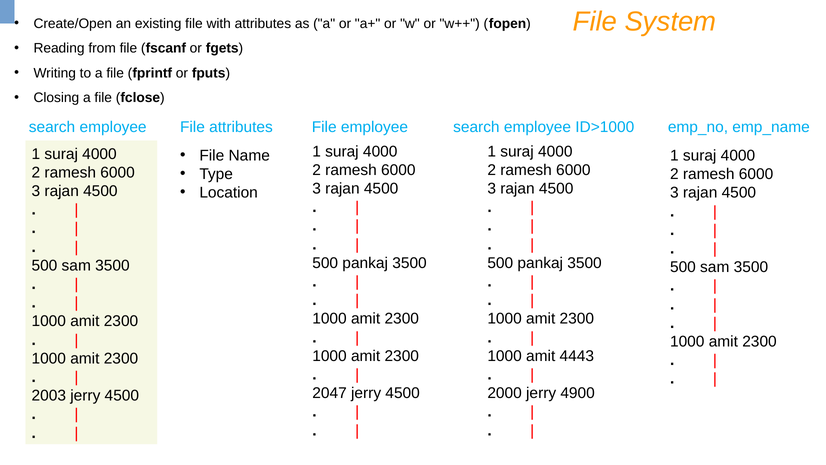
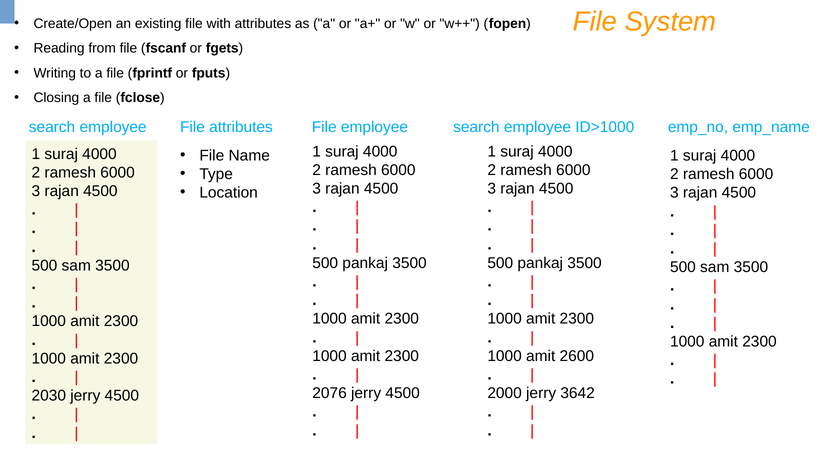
4443: 4443 -> 2600
2047: 2047 -> 2076
4900: 4900 -> 3642
2003: 2003 -> 2030
